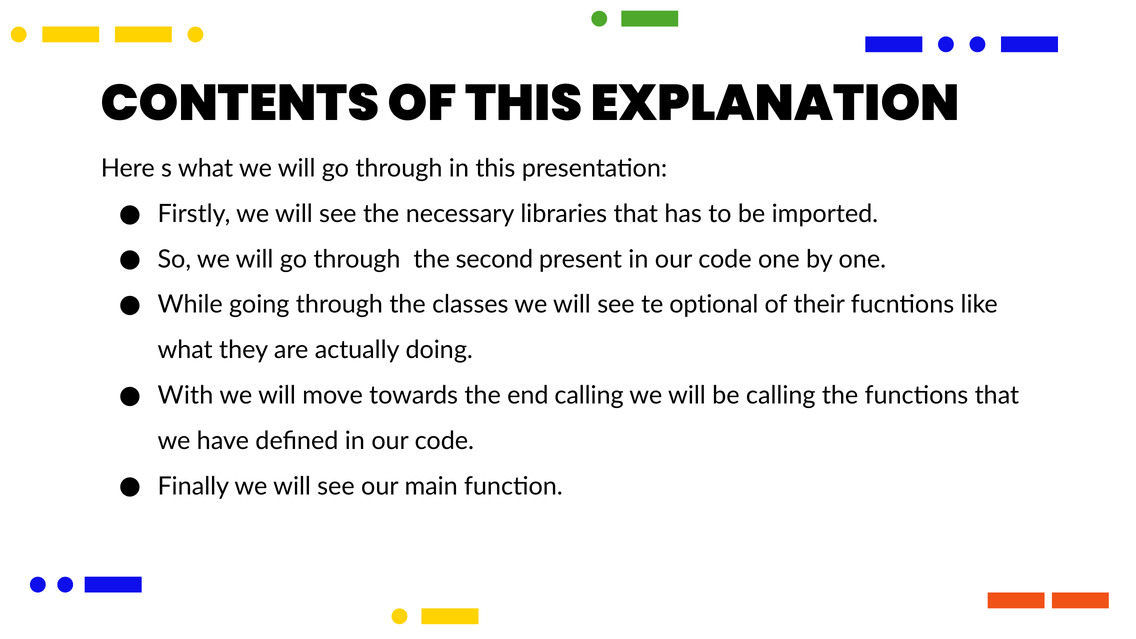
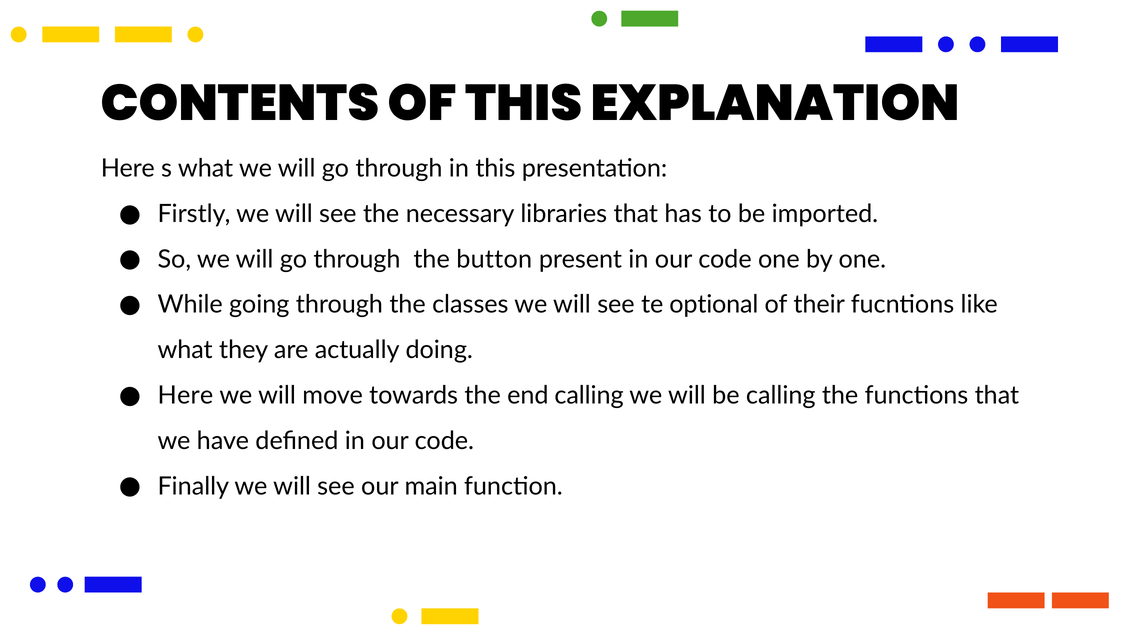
second: second -> button
With at (185, 395): With -> Here
